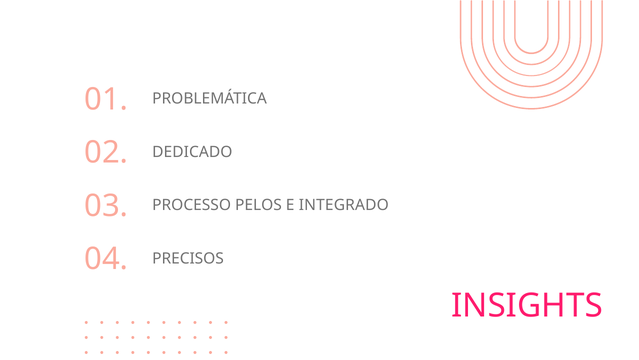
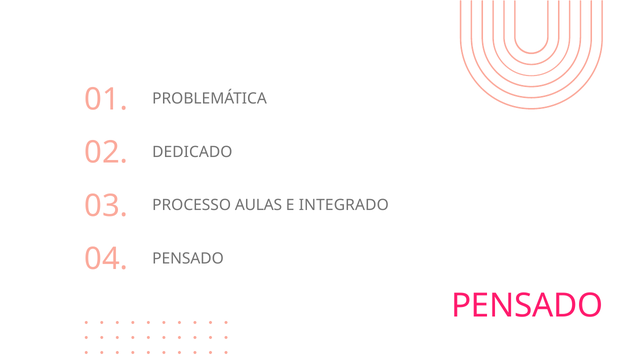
PELOS: PELOS -> AULAS
04 PRECISOS: PRECISOS -> PENSADO
INSIGHTS at (527, 305): INSIGHTS -> PENSADO
